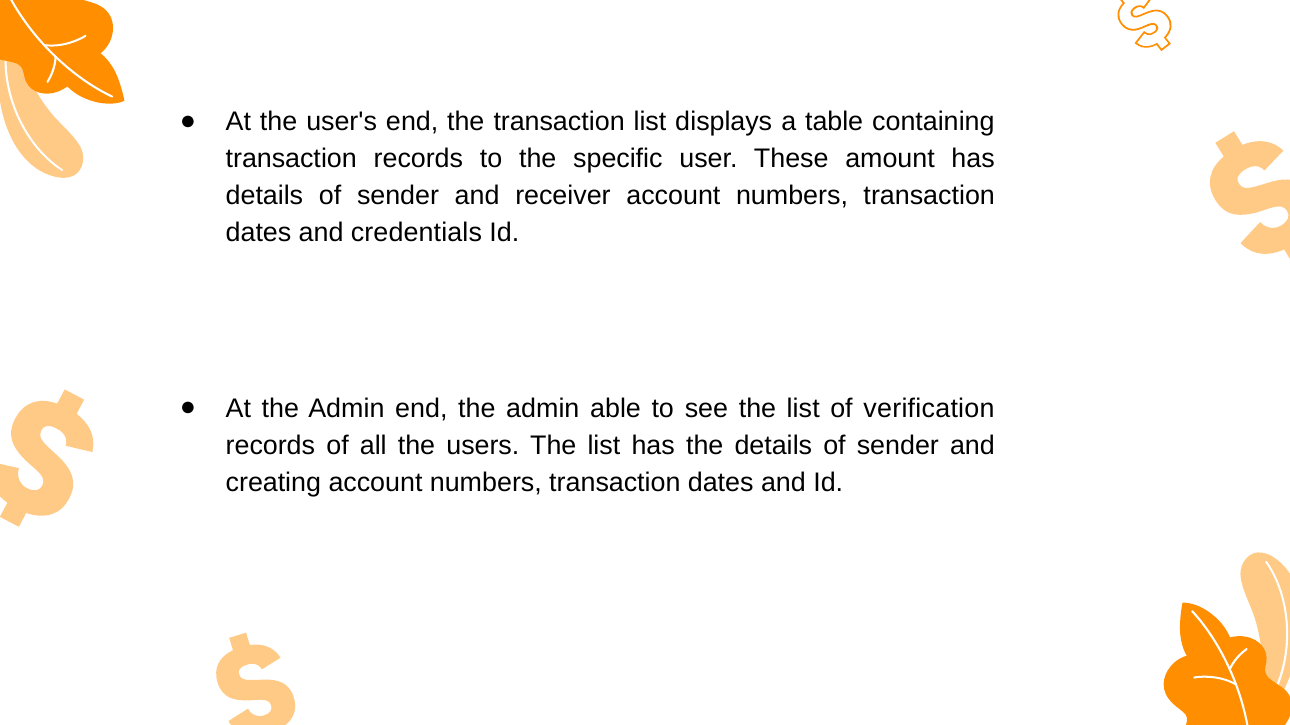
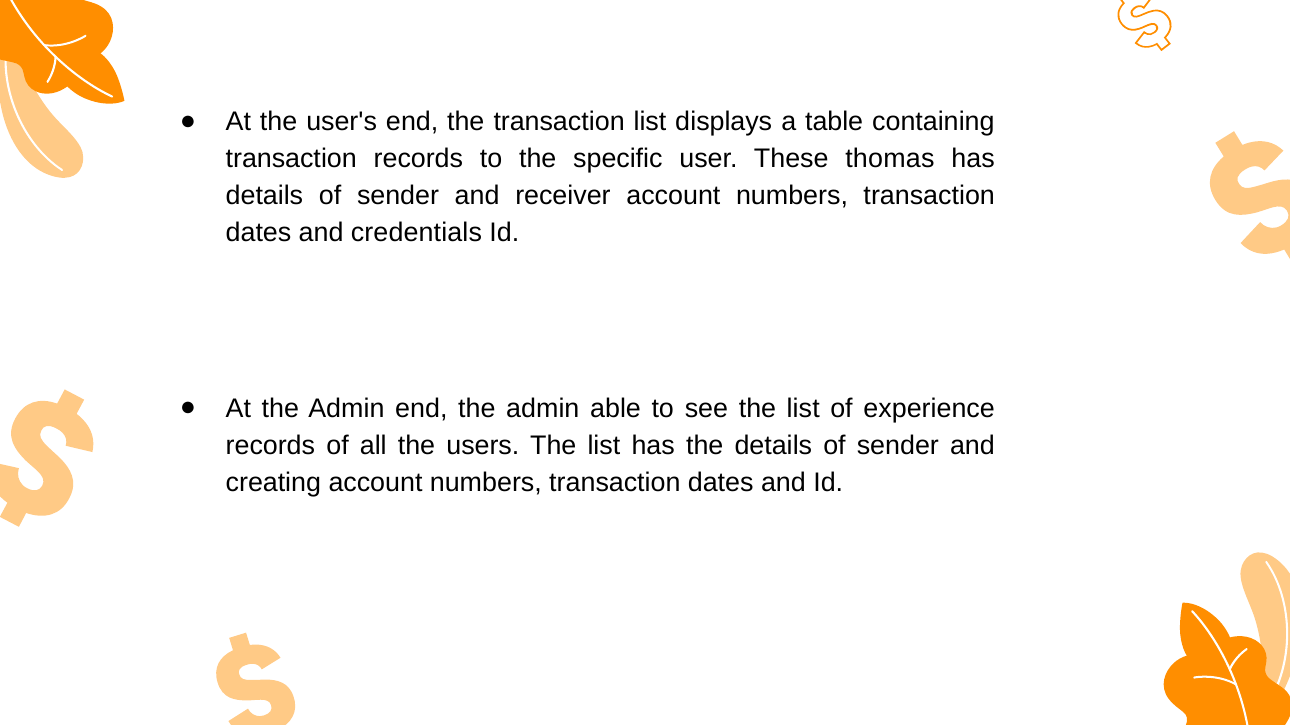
amount: amount -> thomas
verification: verification -> experience
